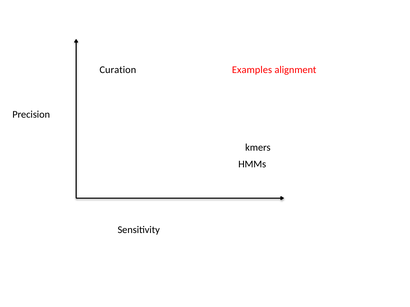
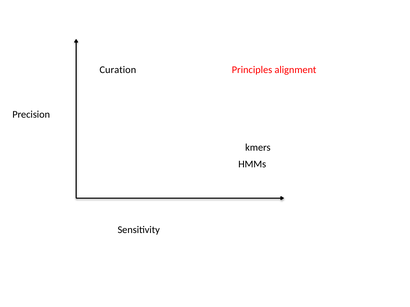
Examples: Examples -> Principles
